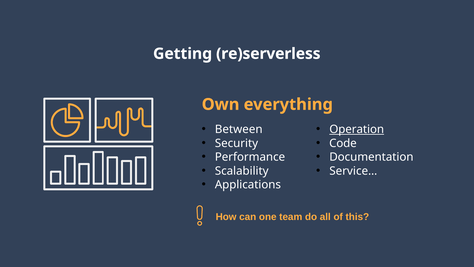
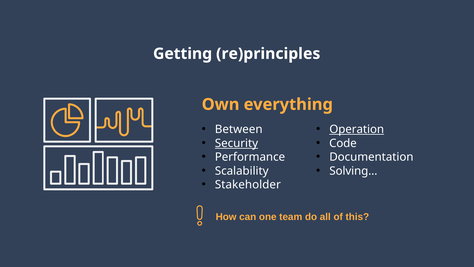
re)serverless: re)serverless -> re)principles
Security underline: none -> present
Service…: Service… -> Solving…
Applications: Applications -> Stakeholder
